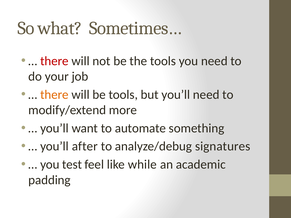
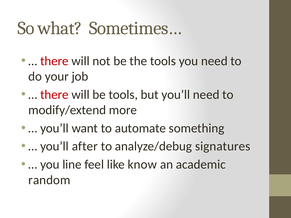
there at (54, 95) colour: orange -> red
test: test -> line
while: while -> know
padding: padding -> random
